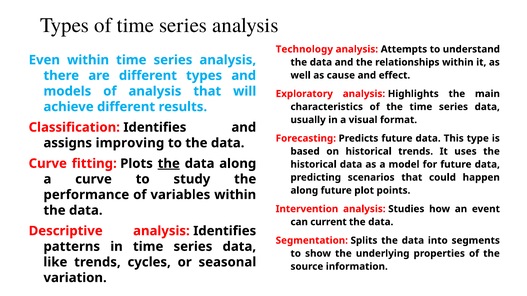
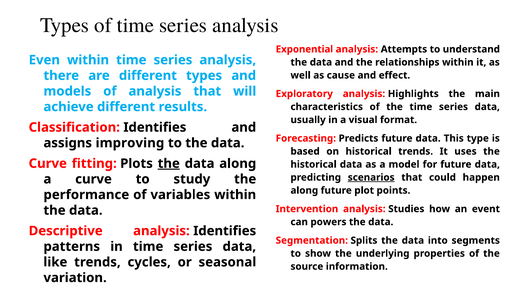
Technology: Technology -> Exponential
scenarios underline: none -> present
current: current -> powers
